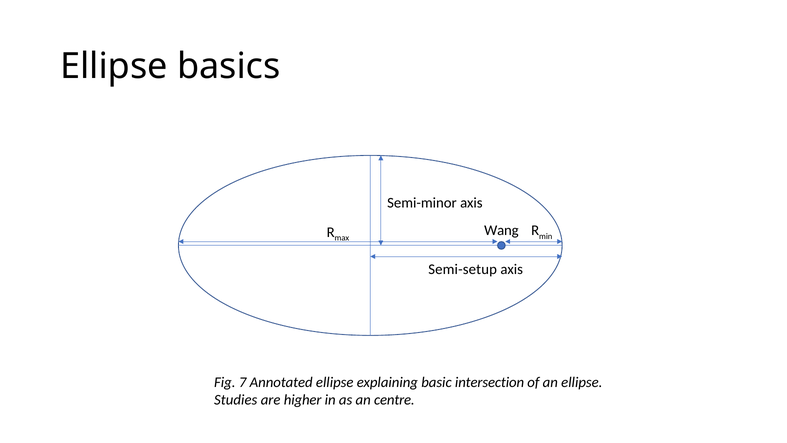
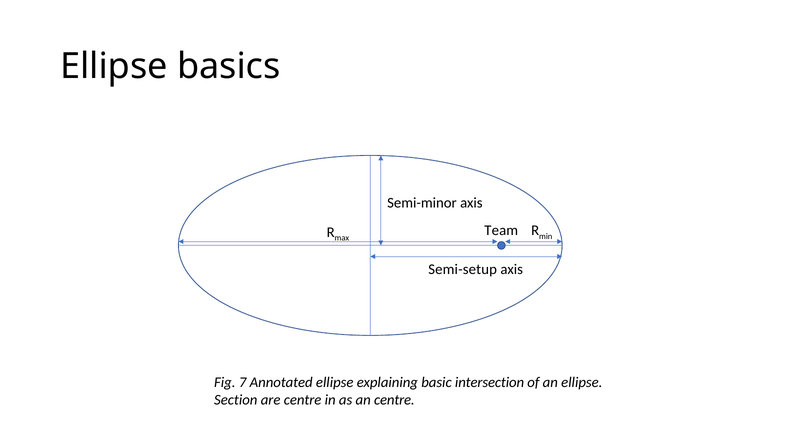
Wang: Wang -> Team
Studies: Studies -> Section
are higher: higher -> centre
